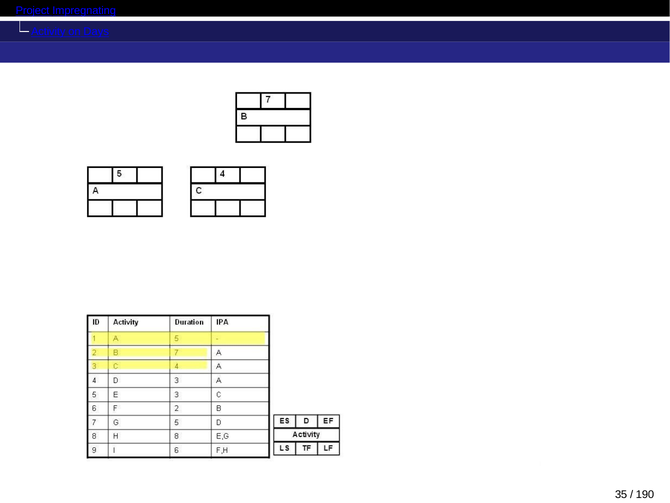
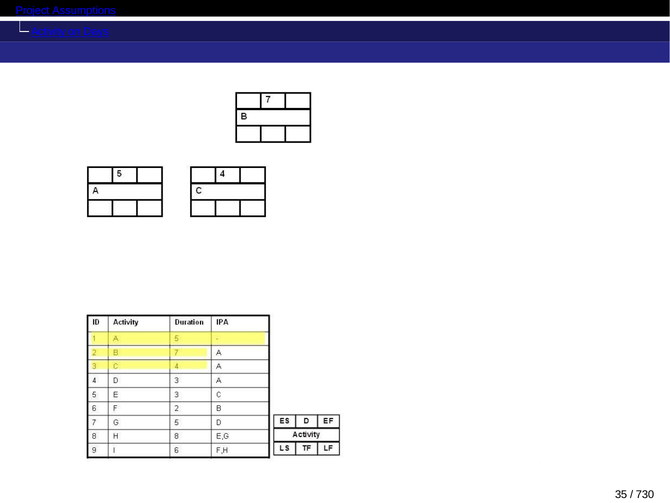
Impregnating: Impregnating -> Assumptions
190: 190 -> 730
